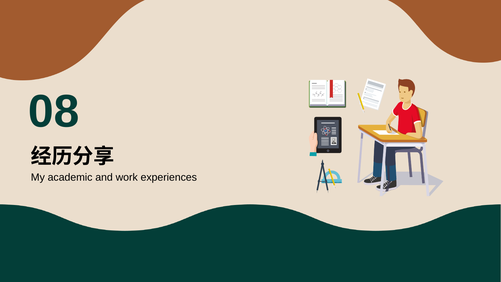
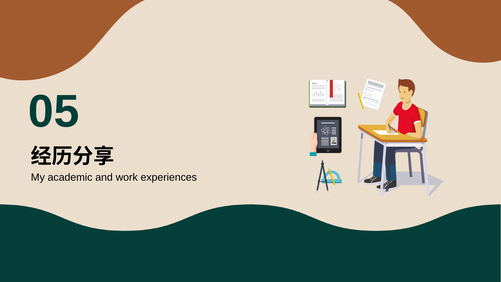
8: 8 -> 5
